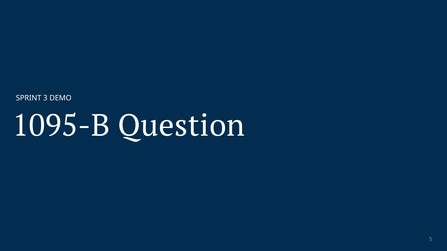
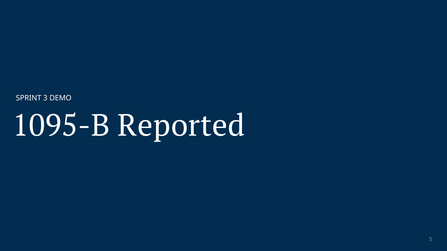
Question: Question -> Reported
